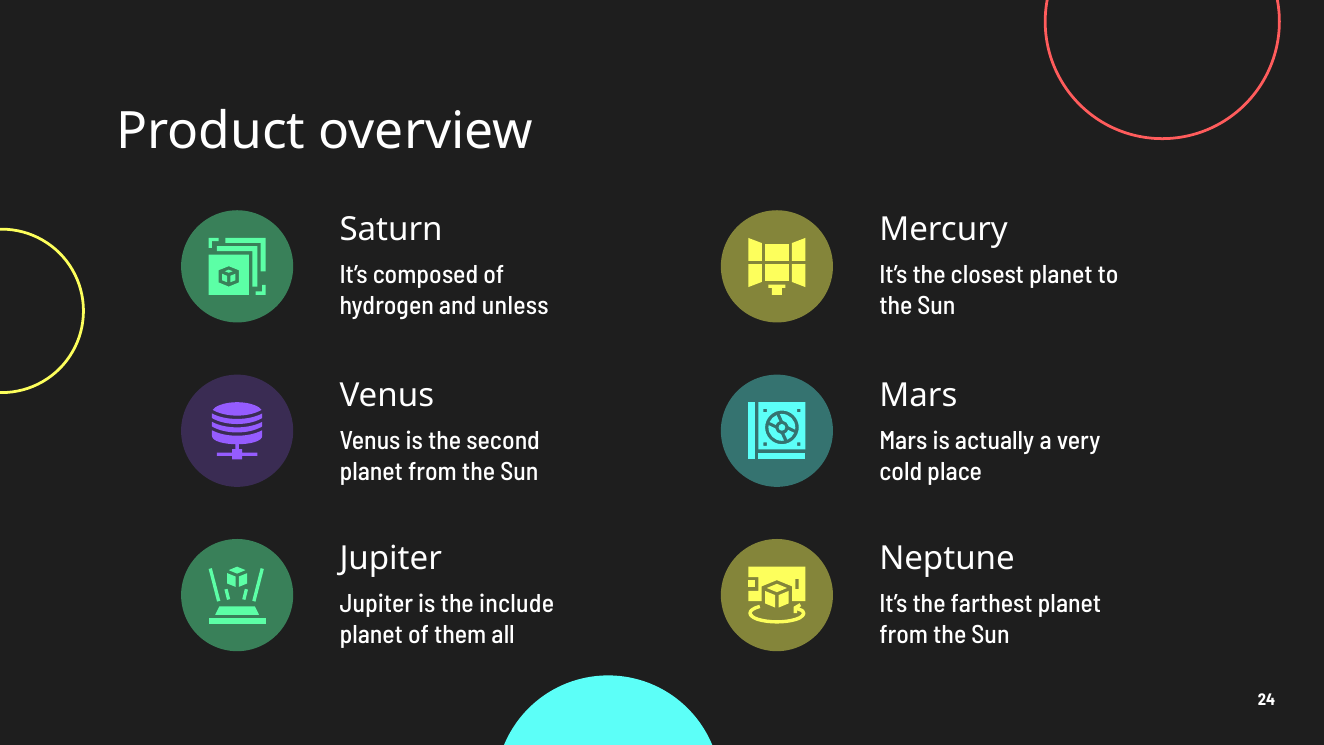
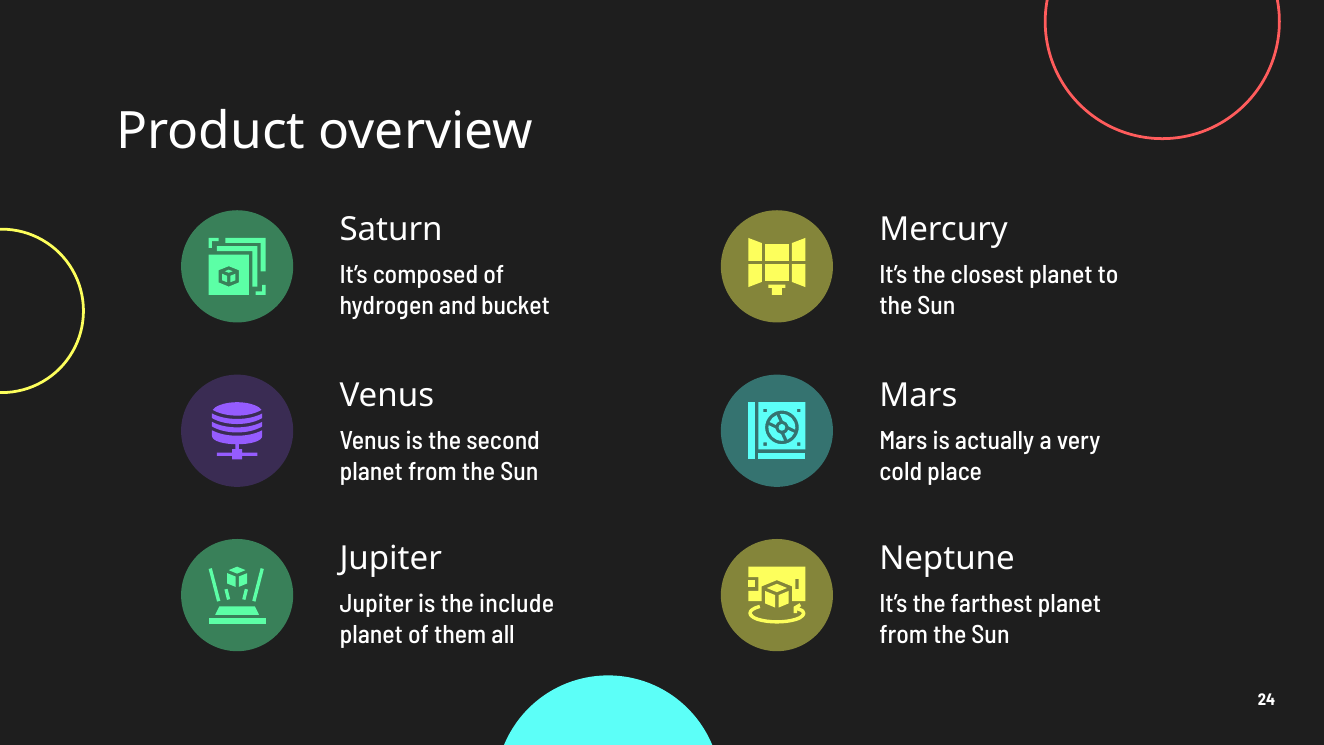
unless: unless -> bucket
